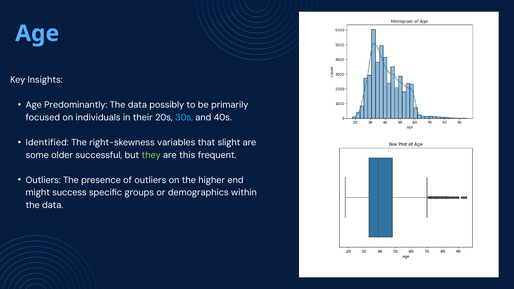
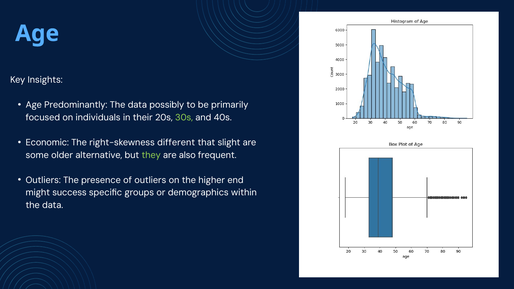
30s colour: light blue -> light green
Identified: Identified -> Economic
variables: variables -> different
successful: successful -> alternative
this: this -> also
